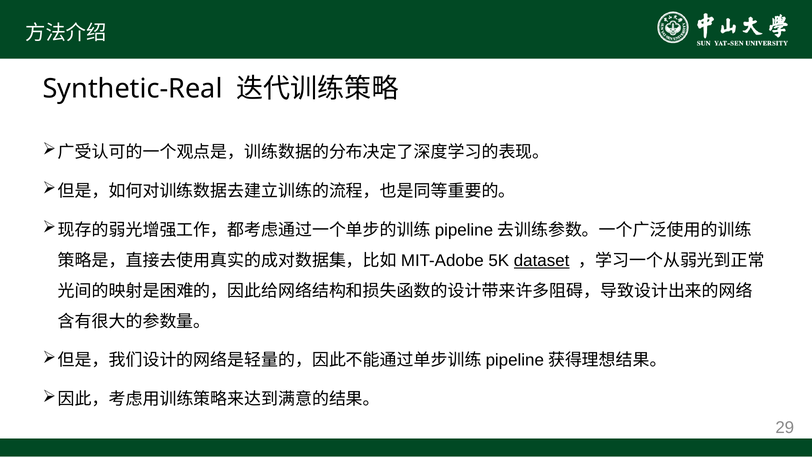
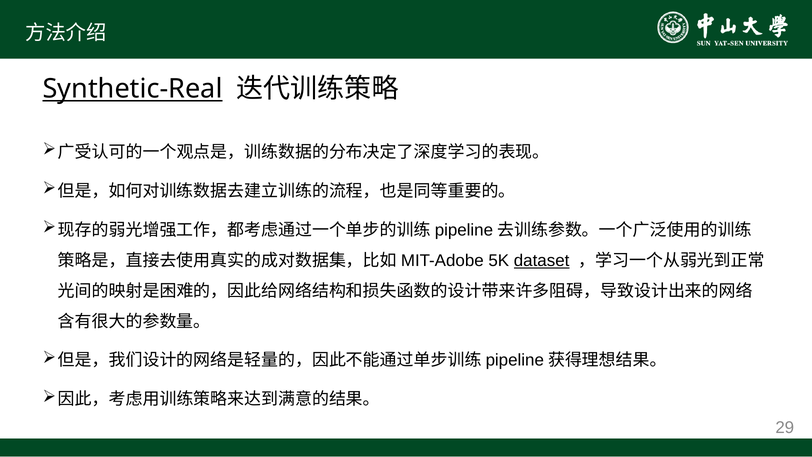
Synthetic-Real underline: none -> present
